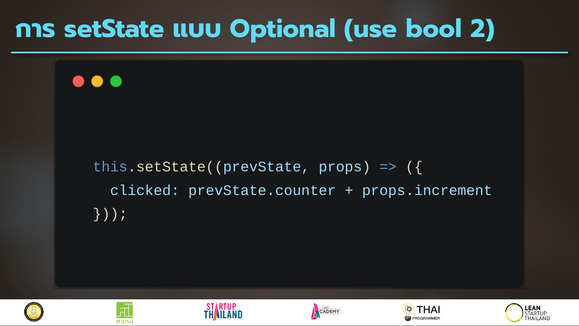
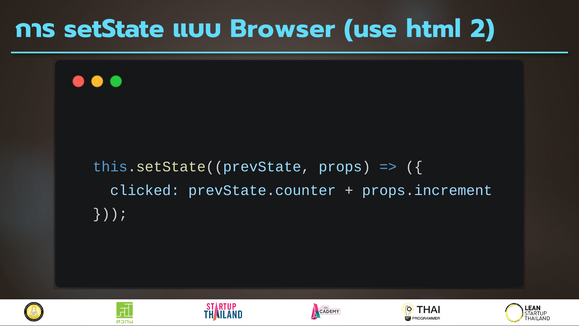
Optional: Optional -> Browser
bool: bool -> html
